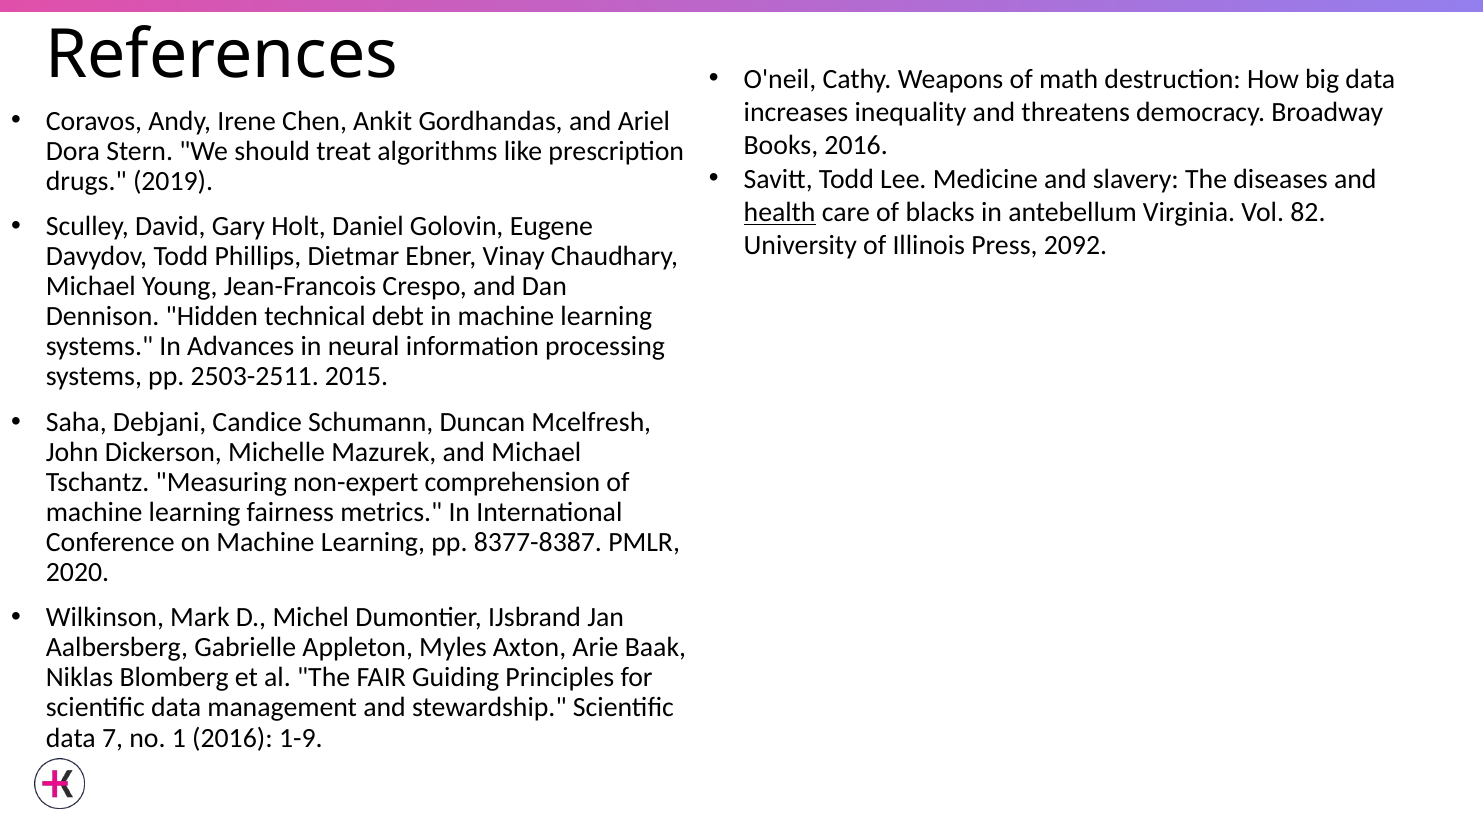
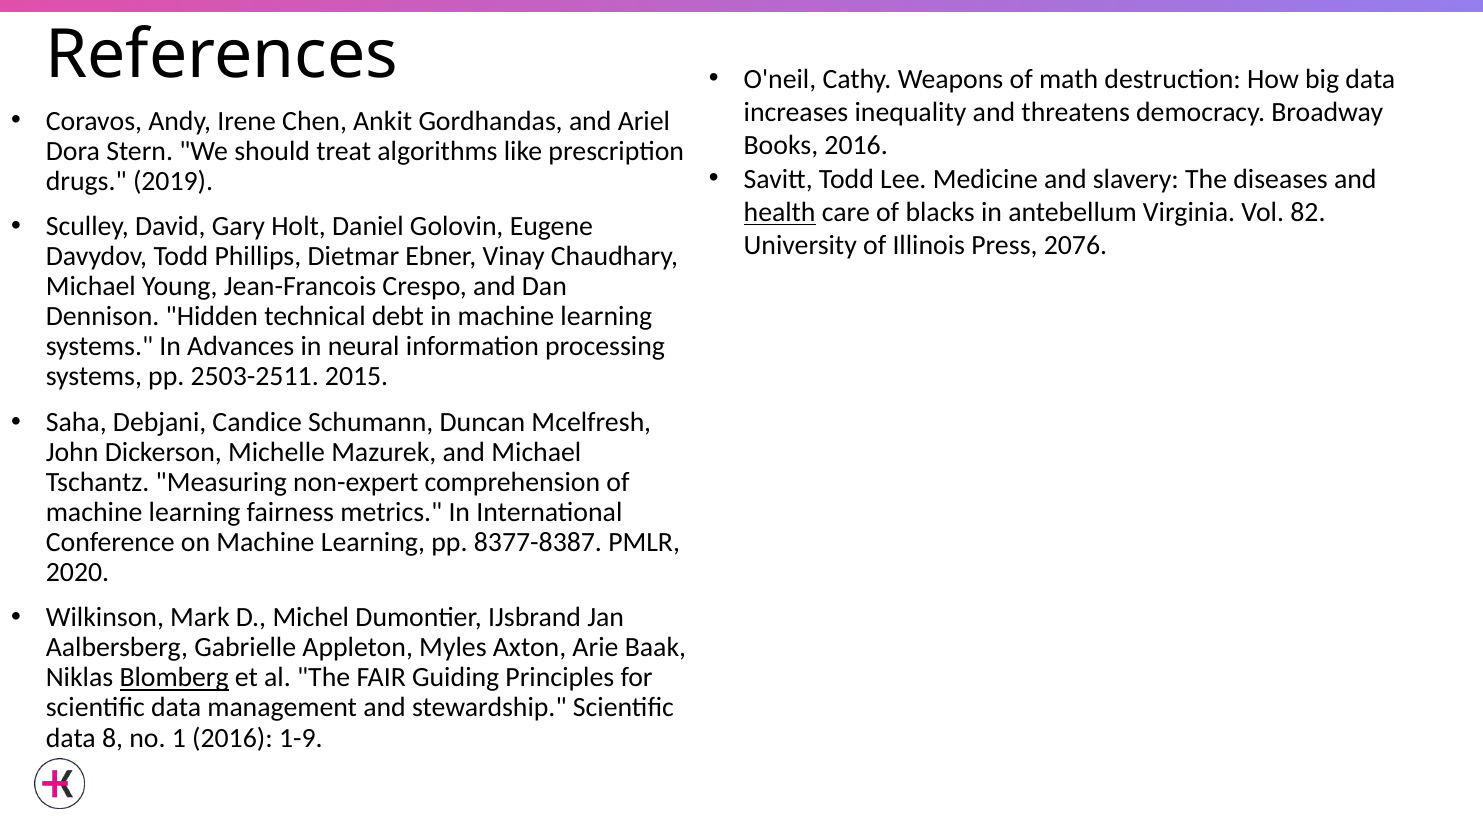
2092: 2092 -> 2076
Blomberg underline: none -> present
7: 7 -> 8
